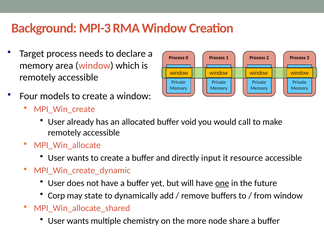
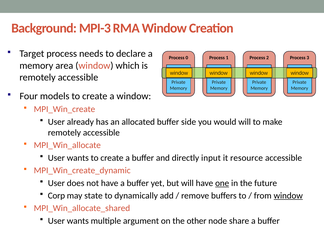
void: void -> side
would call: call -> will
window at (288, 196) underline: none -> present
chemistry: chemistry -> argument
more: more -> other
